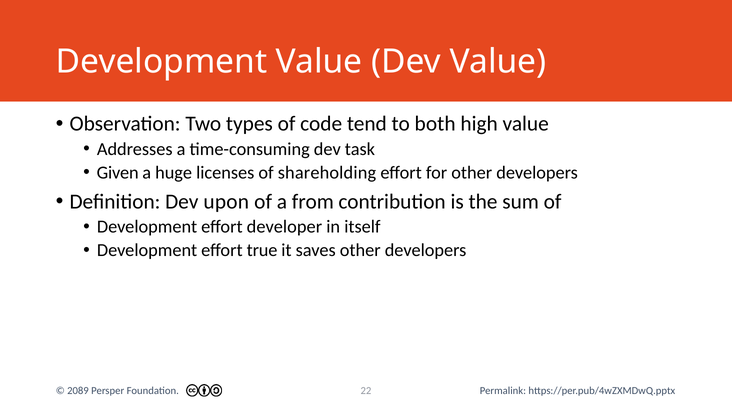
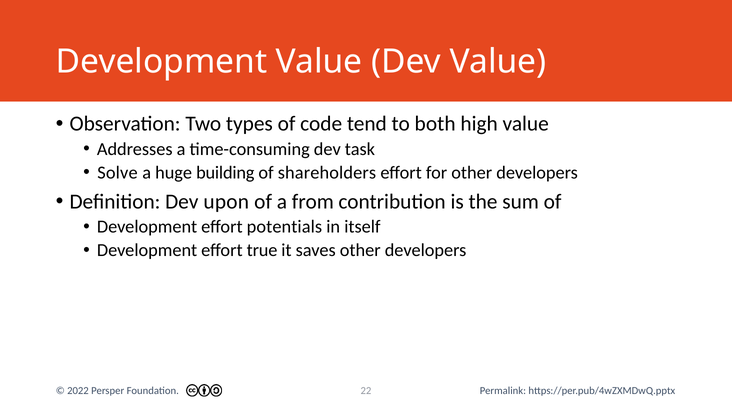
Given: Given -> Solve
licenses: licenses -> building
shareholding: shareholding -> shareholders
developer: developer -> potentials
2089: 2089 -> 2022
